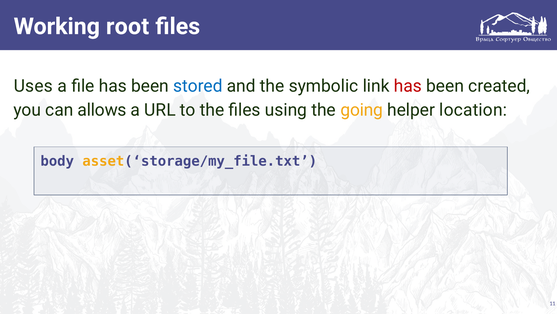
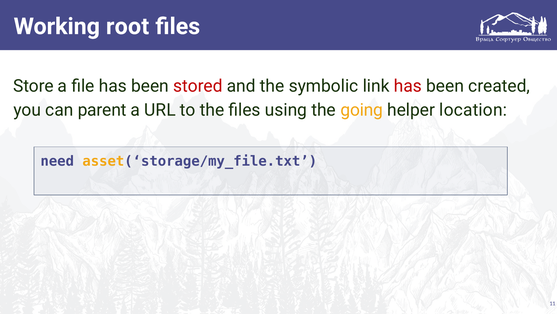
Uses: Uses -> Store
stored colour: blue -> red
allows: allows -> parent
body: body -> need
